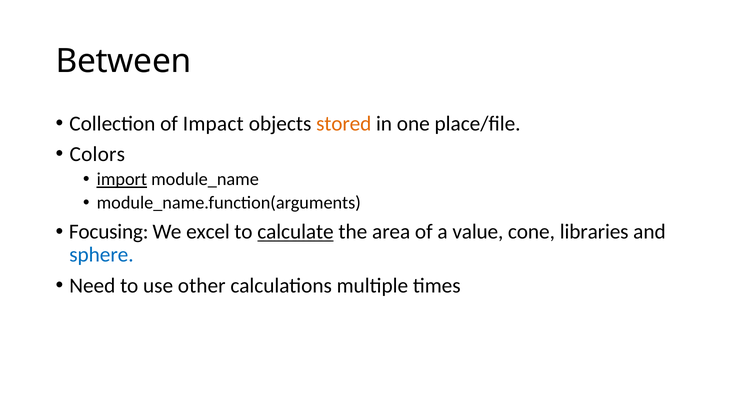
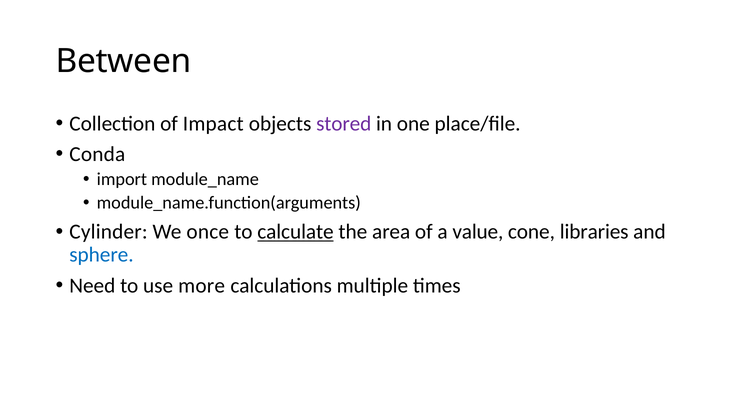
stored colour: orange -> purple
Colors: Colors -> Conda
import underline: present -> none
Focusing: Focusing -> Cylinder
excel: excel -> once
other: other -> more
